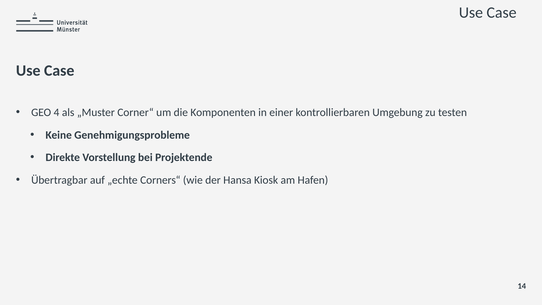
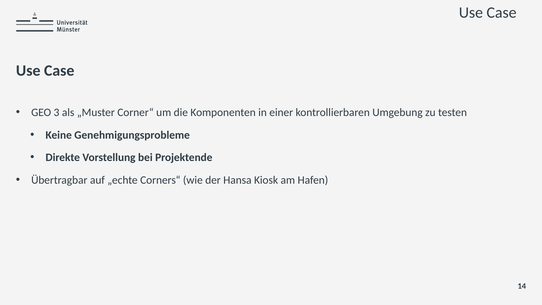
4: 4 -> 3
